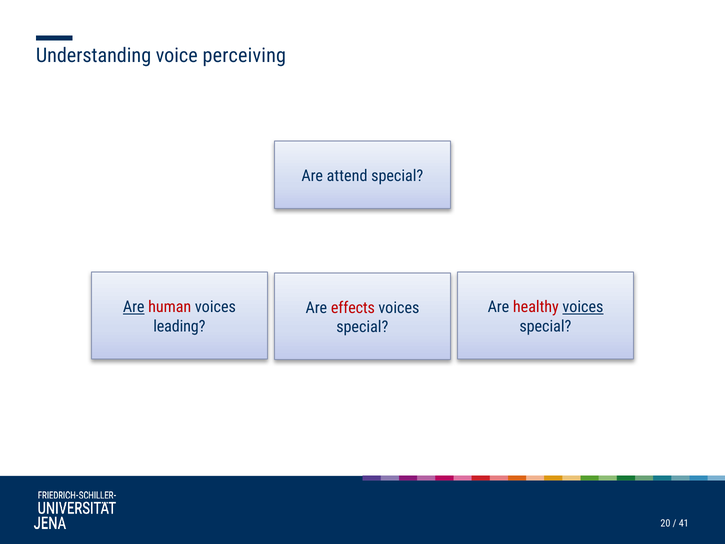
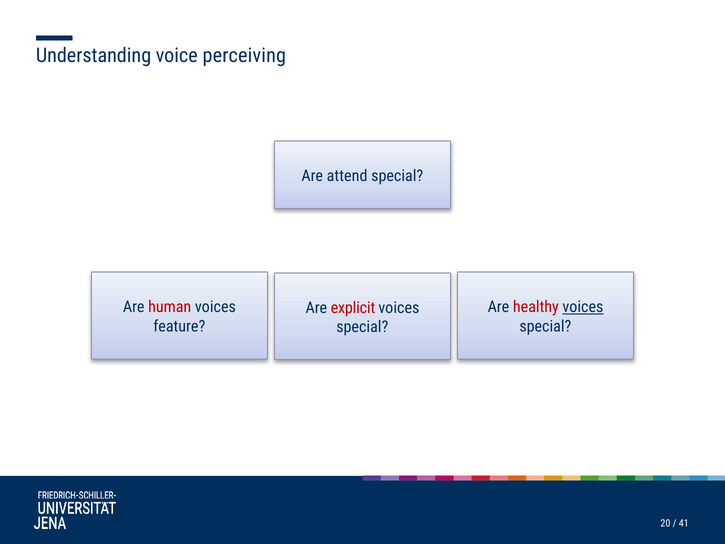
Are at (134, 307) underline: present -> none
effects: effects -> explicit
leading: leading -> feature
